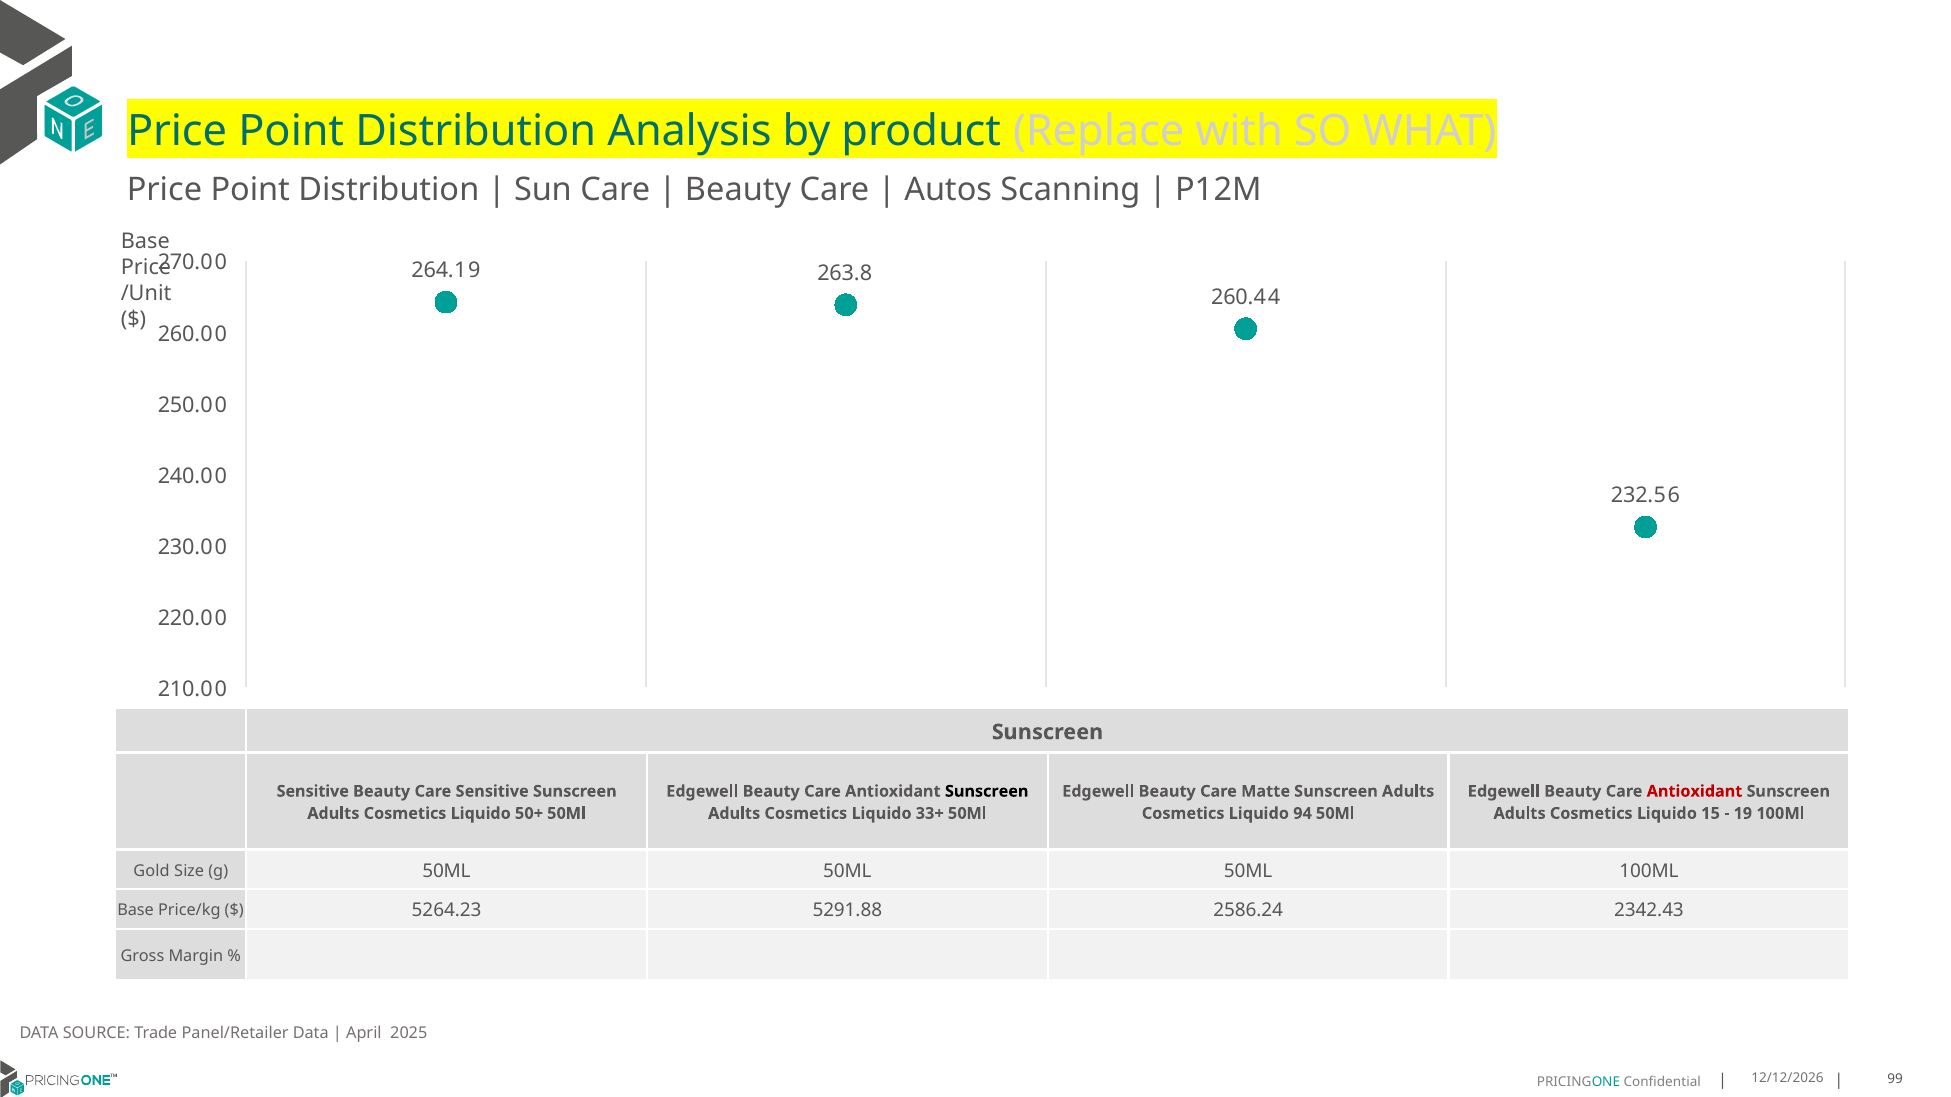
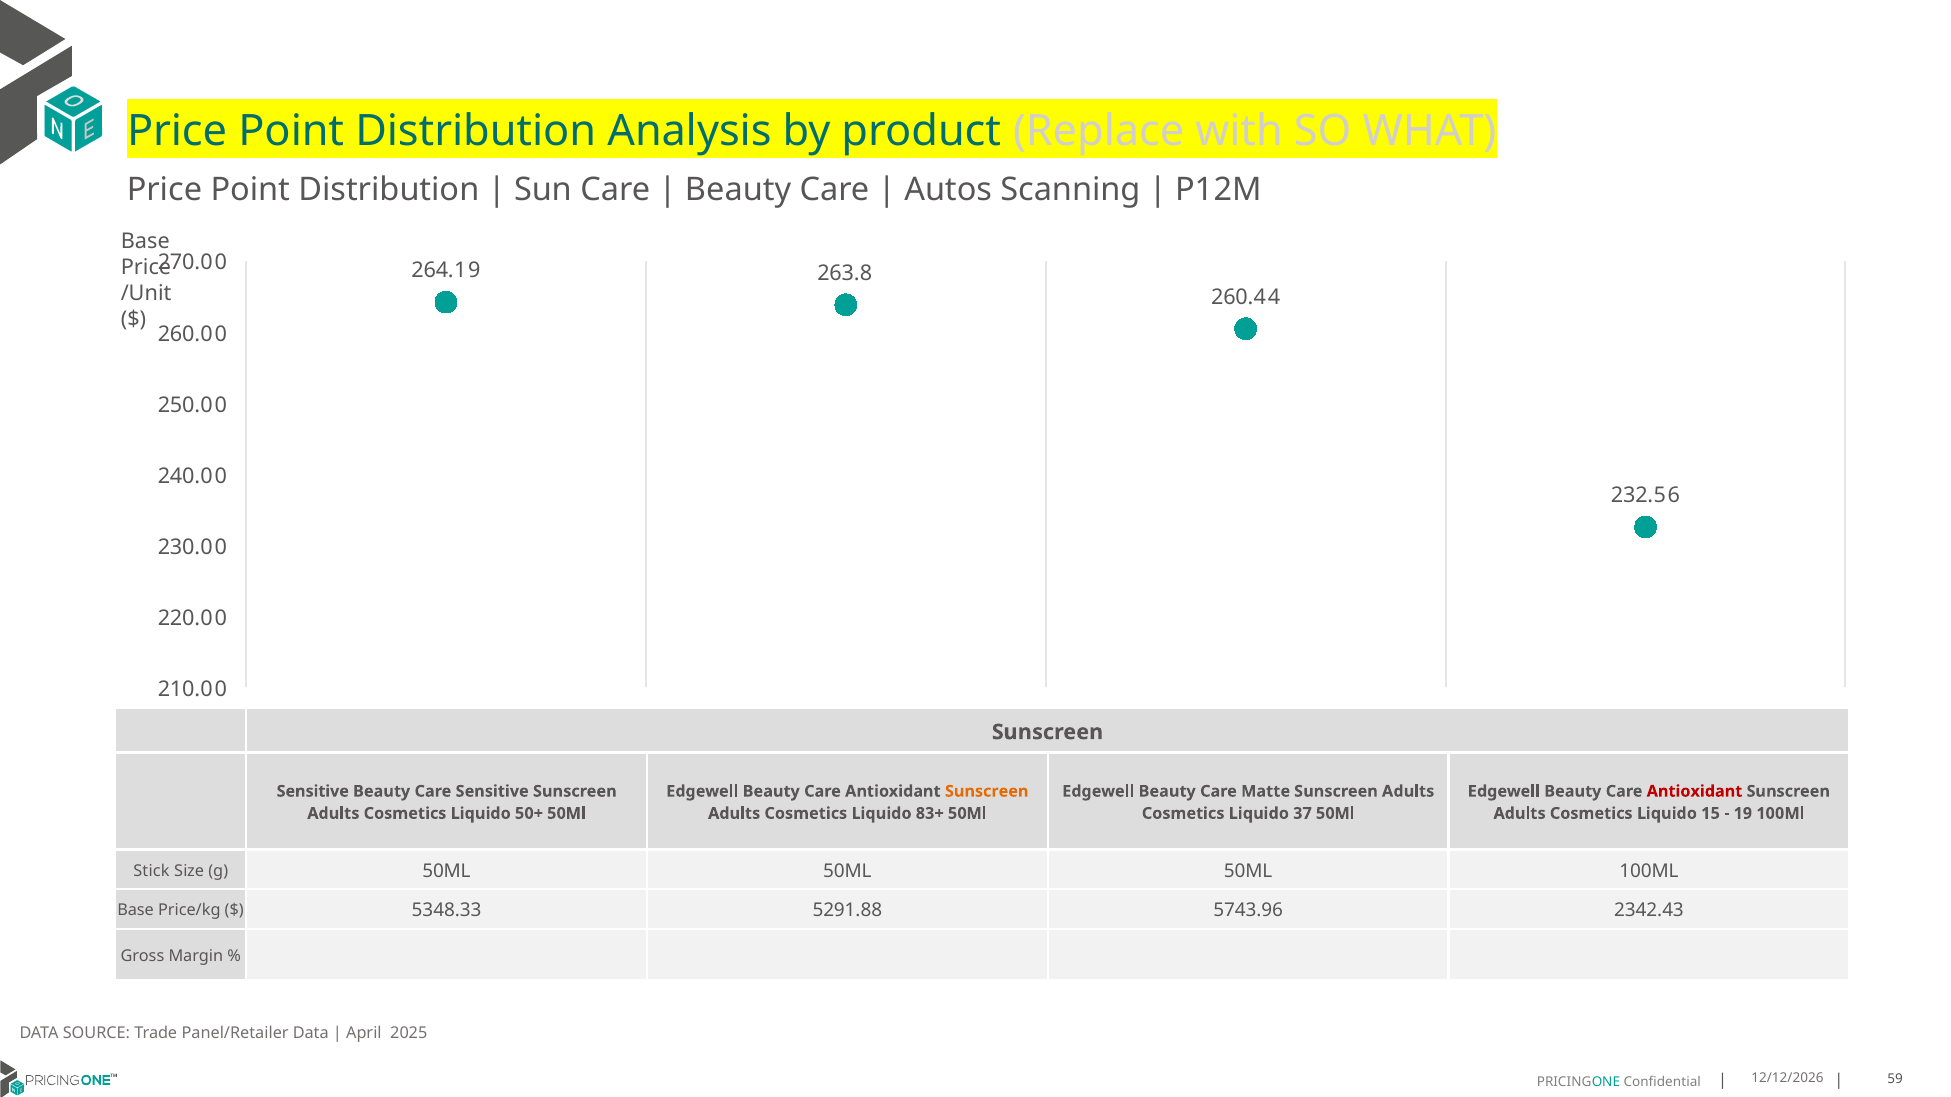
Sunscreen at (987, 792) colour: black -> orange
33+: 33+ -> 83+
94: 94 -> 37
Gold: Gold -> Stick
5264.23: 5264.23 -> 5348.33
2586.24: 2586.24 -> 5743.96
99: 99 -> 59
